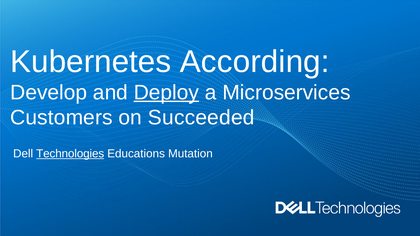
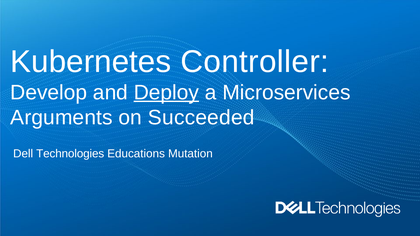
According: According -> Controller
Customers: Customers -> Arguments
Technologies underline: present -> none
